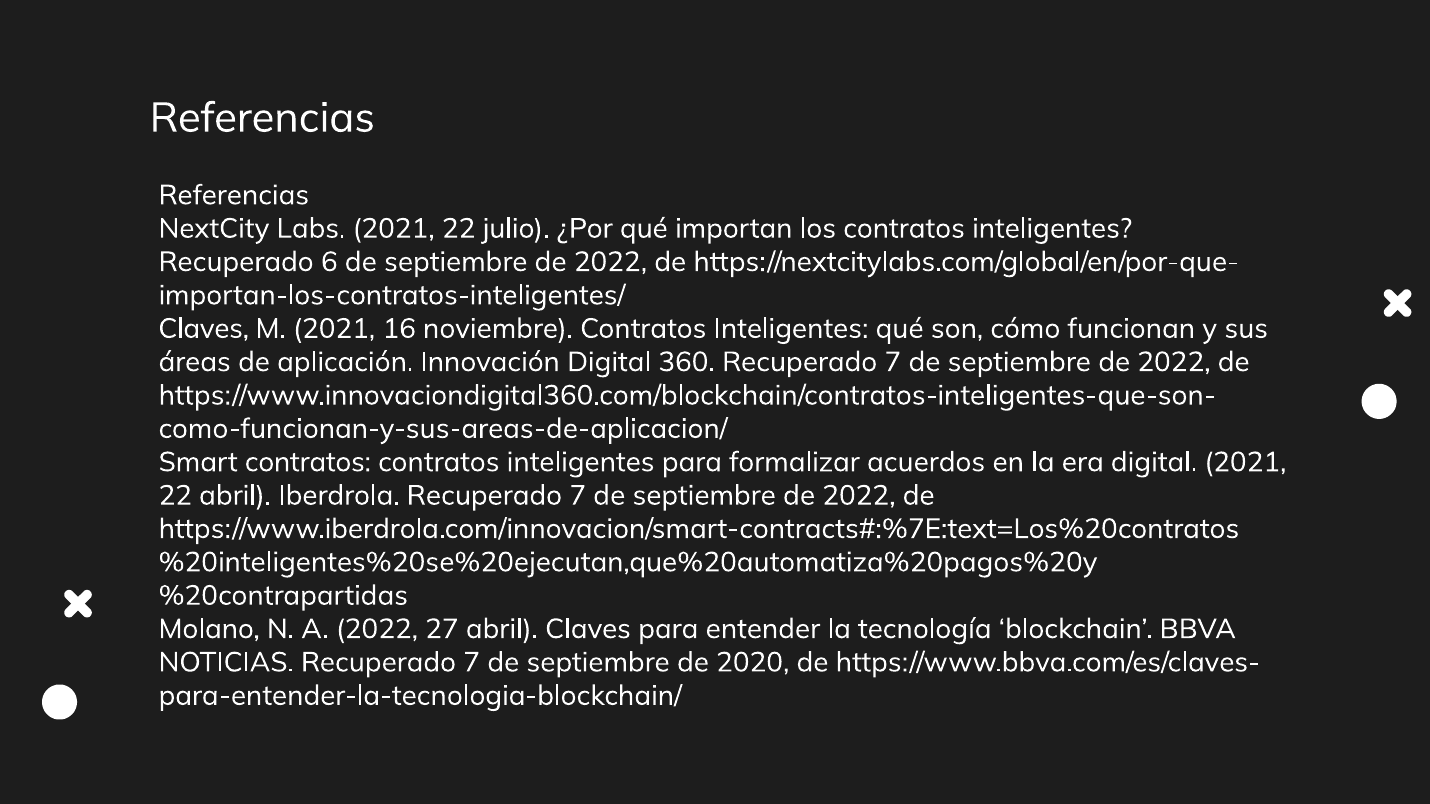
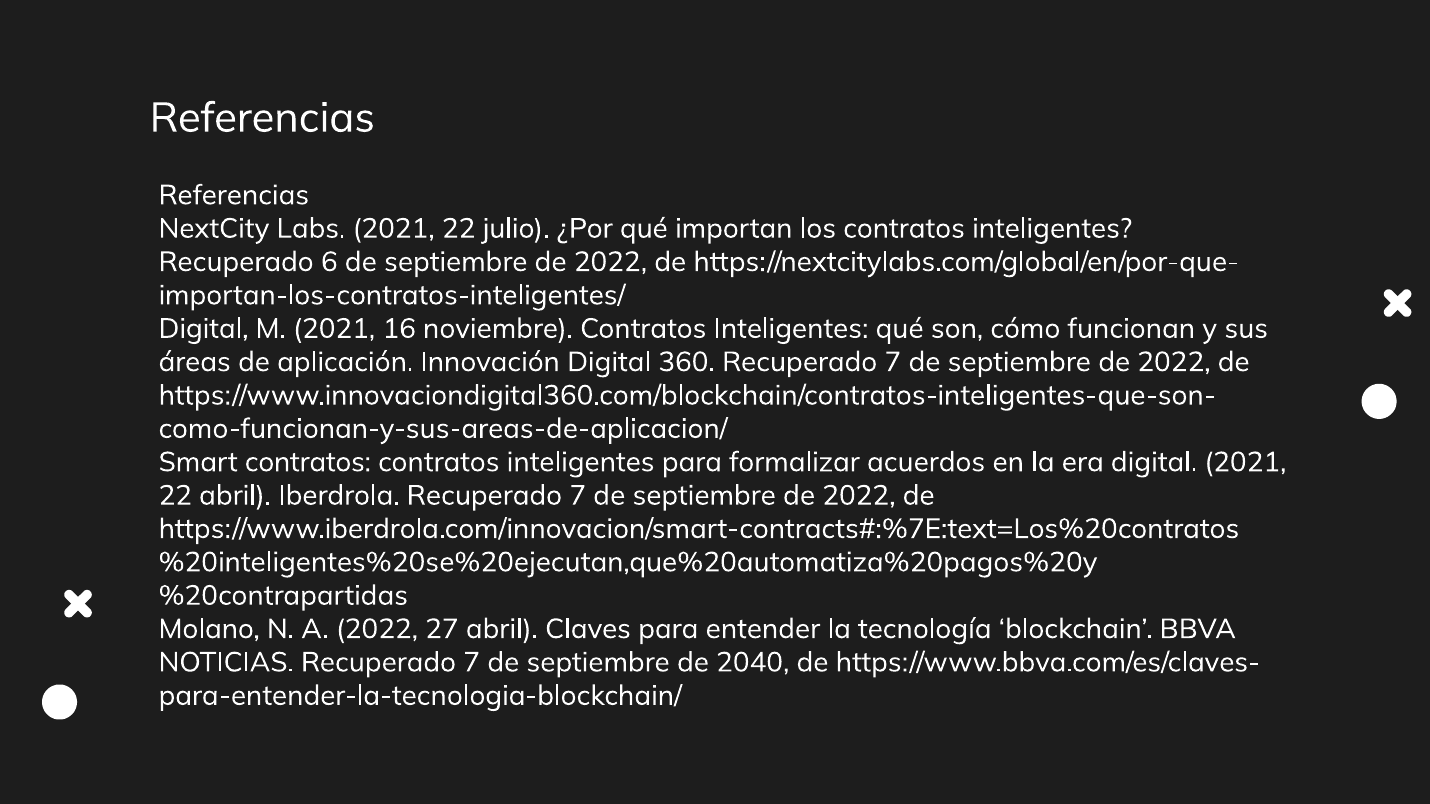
Claves at (204, 329): Claves -> Digital
2020: 2020 -> 2040
